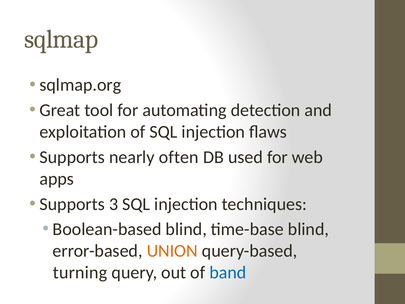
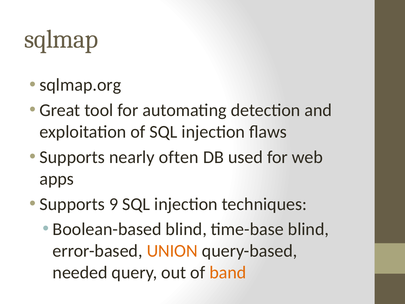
3: 3 -> 9
turning: turning -> needed
band colour: blue -> orange
